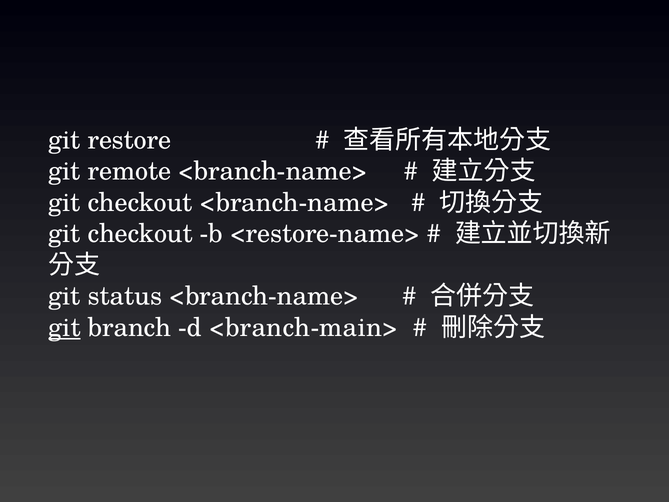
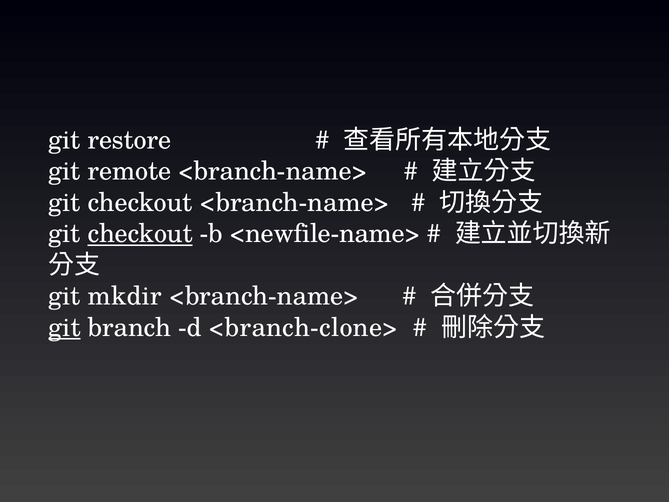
checkout at (140, 234) underline: none -> present
<restore-name>: <restore-name> -> <newfile-name>
status: status -> mkdir
<branch-main>: <branch-main> -> <branch-clone>
